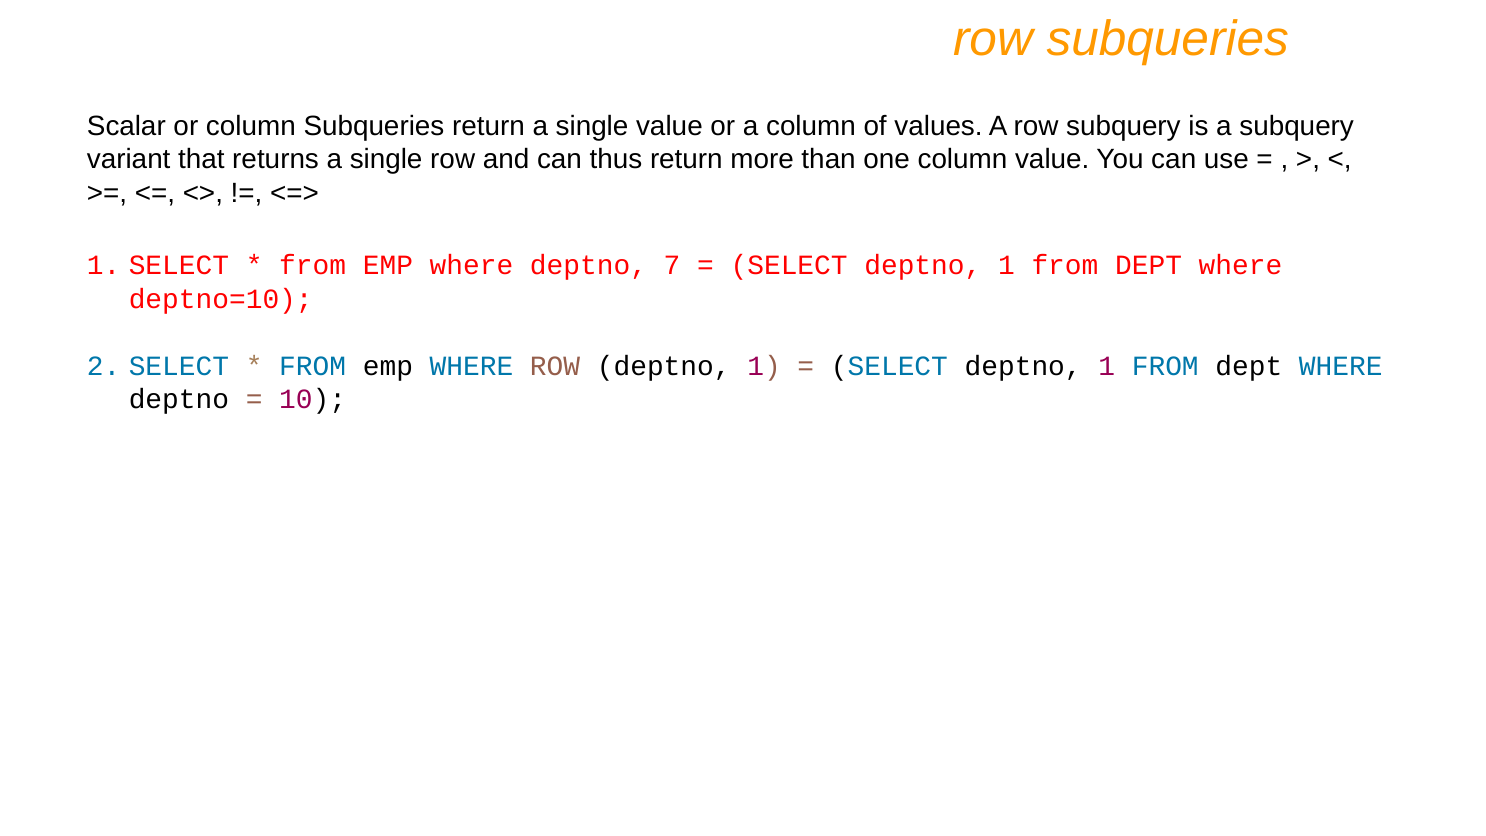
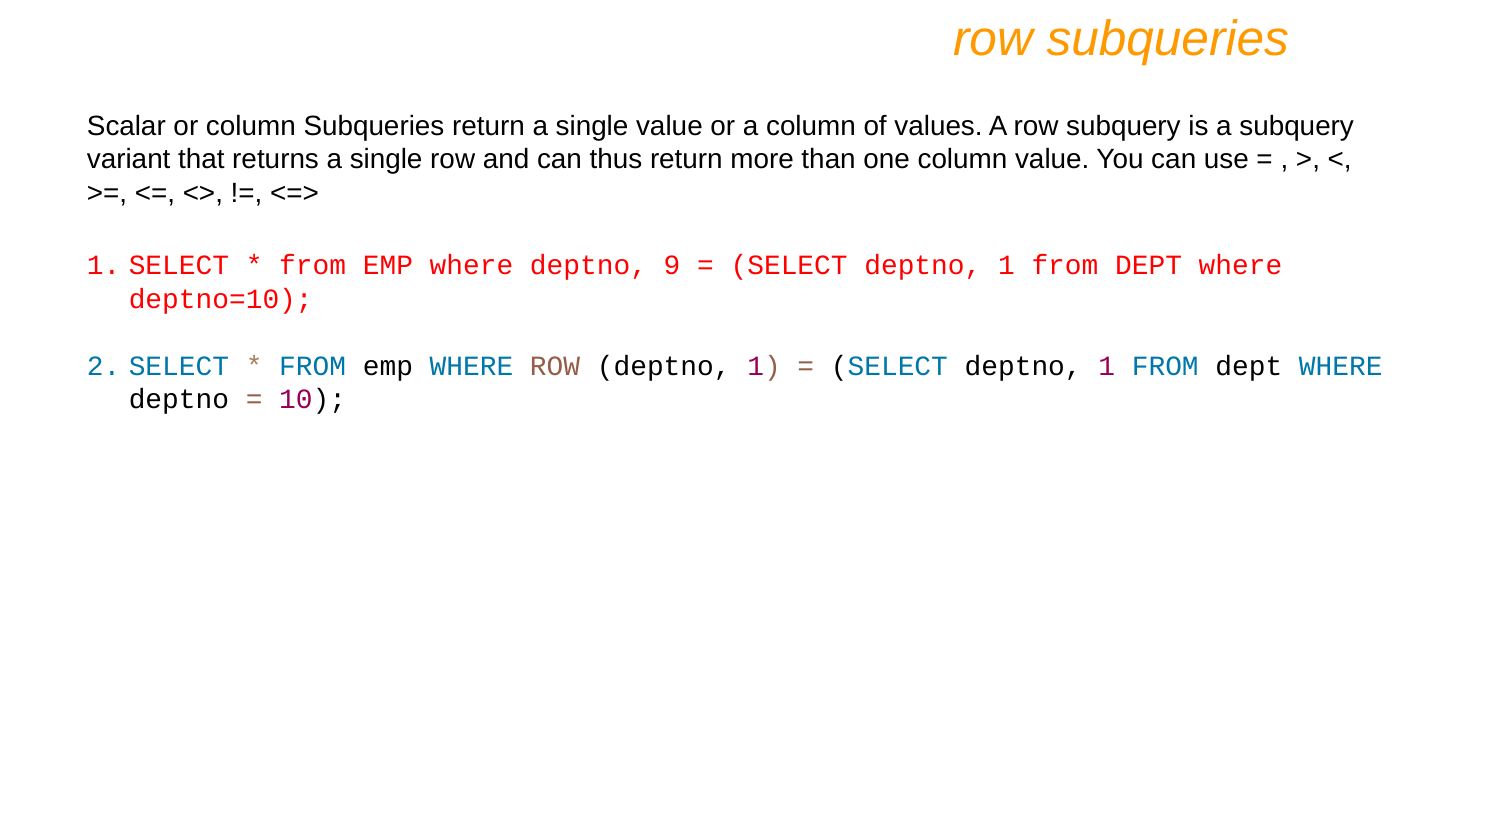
7: 7 -> 9
